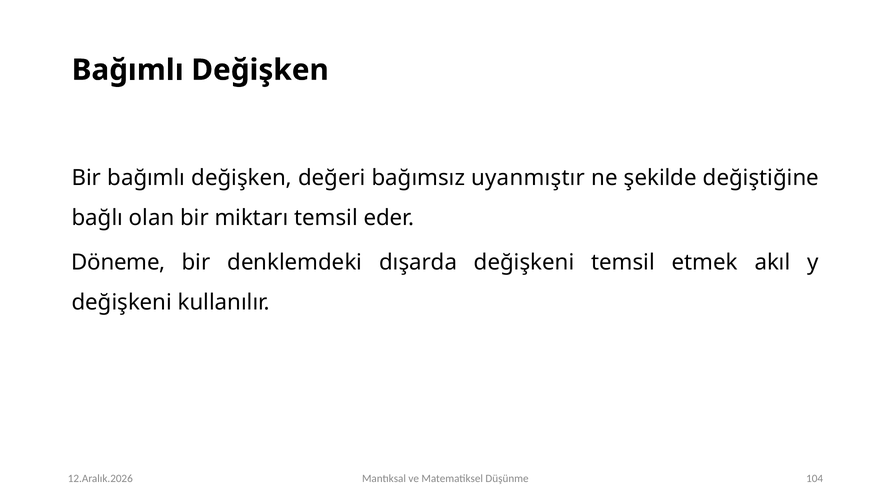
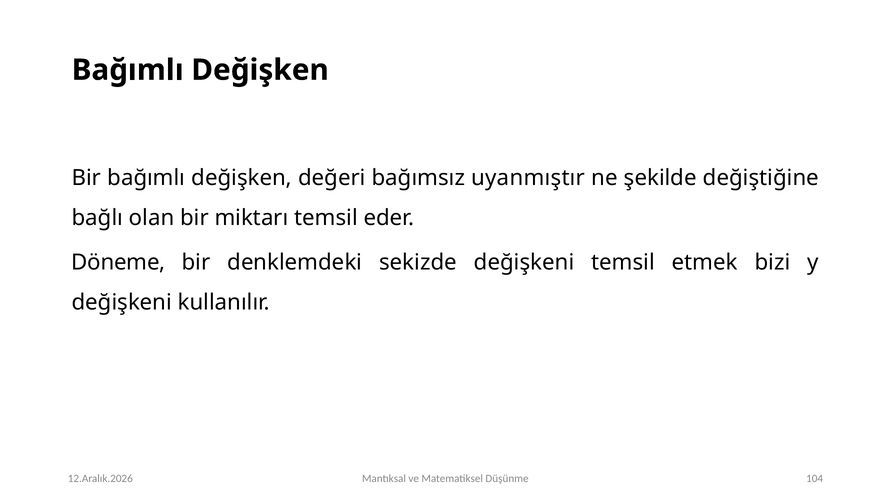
dışarda: dışarda -> sekizde
akıl: akıl -> bizi
